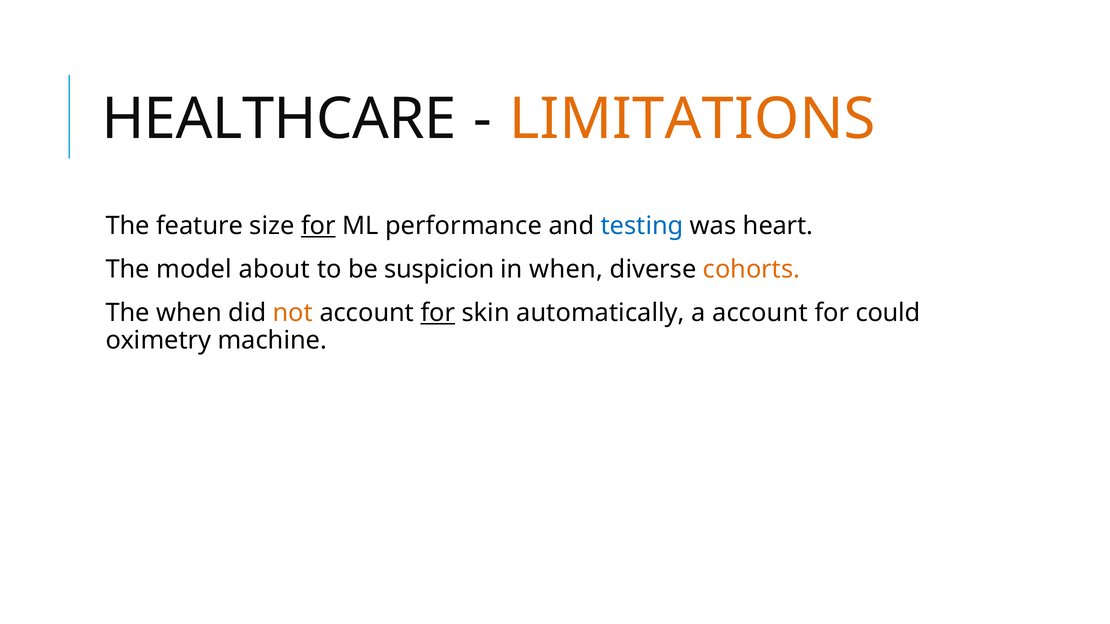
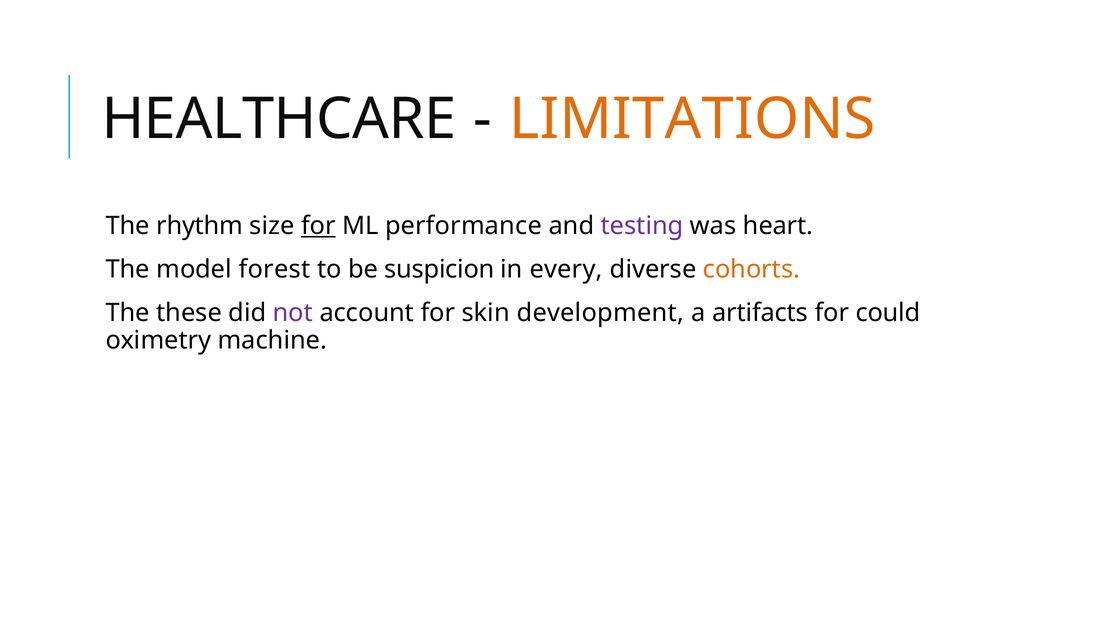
feature: feature -> rhythm
testing colour: blue -> purple
about: about -> forest
in when: when -> every
The when: when -> these
not colour: orange -> purple
for at (438, 313) underline: present -> none
automatically: automatically -> development
a account: account -> artifacts
